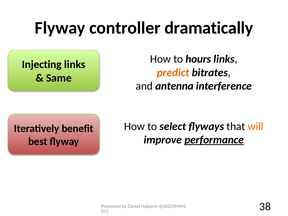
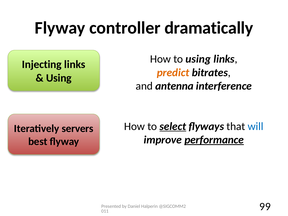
to hours: hours -> using
Same at (59, 78): Same -> Using
select underline: none -> present
will colour: orange -> blue
benefit: benefit -> servers
38: 38 -> 99
